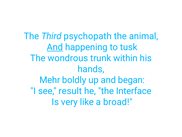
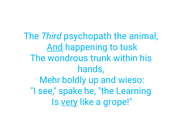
began: began -> wieso
result: result -> spake
Interface: Interface -> Learning
very underline: none -> present
broad: broad -> grope
